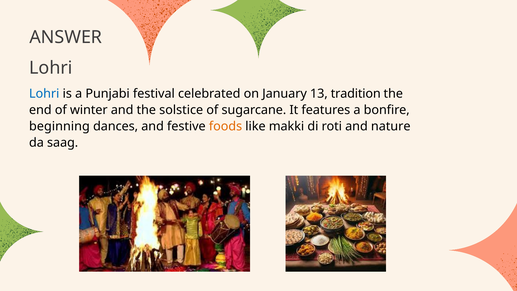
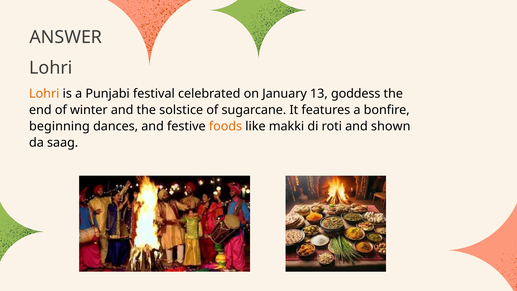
Lohri at (44, 94) colour: blue -> orange
tradition: tradition -> goddess
nature: nature -> shown
